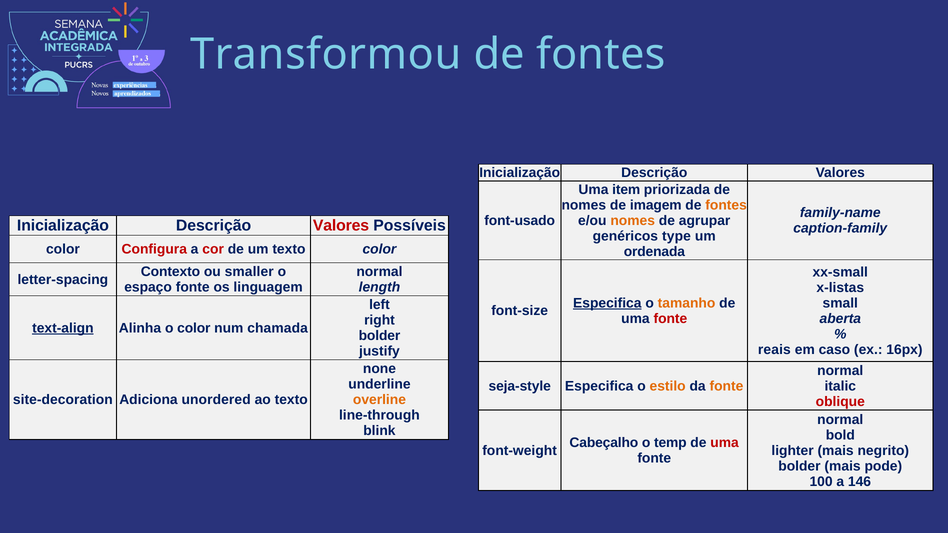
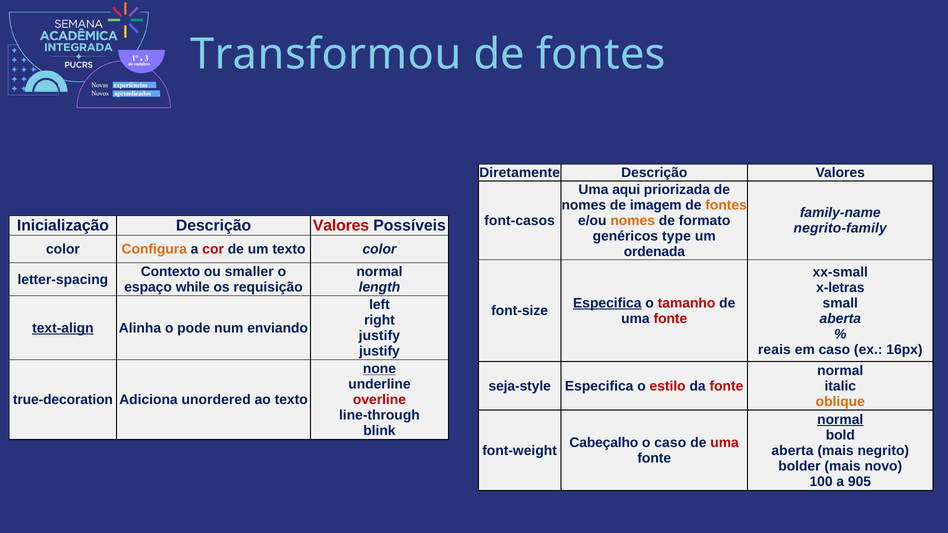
Inicialização at (520, 173): Inicialização -> Diretamente
item: item -> aqui
font-usado: font-usado -> font-casos
agrupar: agrupar -> formato
caption-family: caption-family -> negrito-family
Configura colour: red -> orange
espaço fonte: fonte -> while
linguagem: linguagem -> requisição
x-listas: x-listas -> x-letras
tamanho colour: orange -> red
o color: color -> pode
chamada: chamada -> enviando
bolder at (379, 336): bolder -> justify
none underline: none -> present
estilo colour: orange -> red
fonte at (726, 386) colour: orange -> red
site-decoration: site-decoration -> true-decoration
overline colour: orange -> red
oblique colour: red -> orange
normal at (840, 420) underline: none -> present
o temp: temp -> caso
lighter at (793, 451): lighter -> aberta
pode: pode -> novo
146: 146 -> 905
